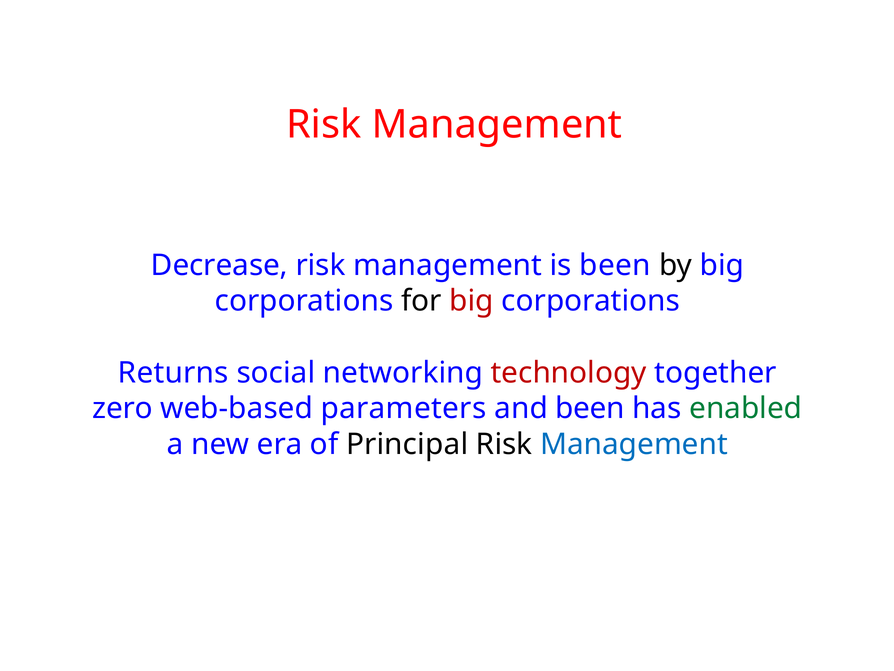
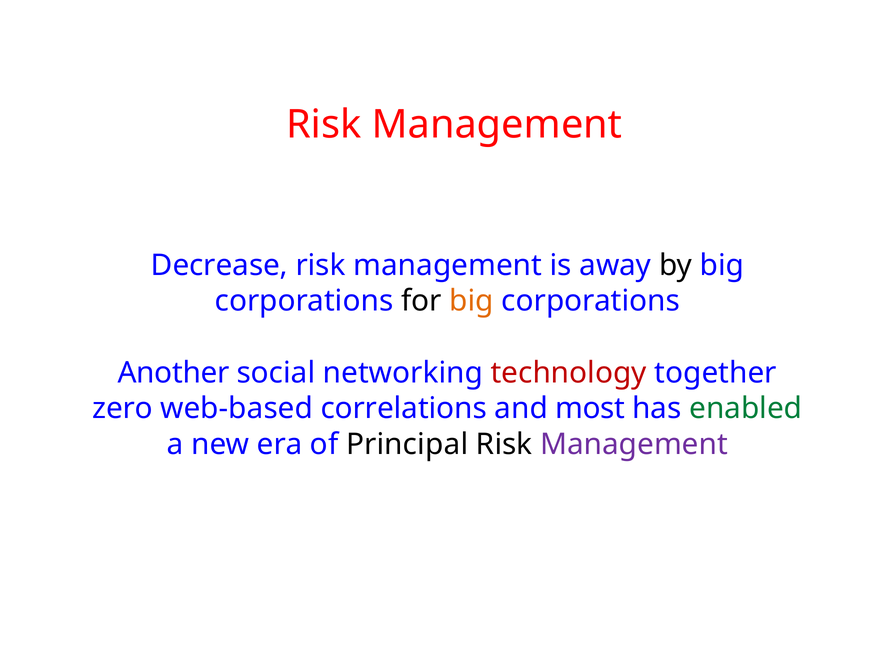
is been: been -> away
big at (472, 301) colour: red -> orange
Returns: Returns -> Another
parameters: parameters -> correlations
and been: been -> most
Management at (634, 444) colour: blue -> purple
